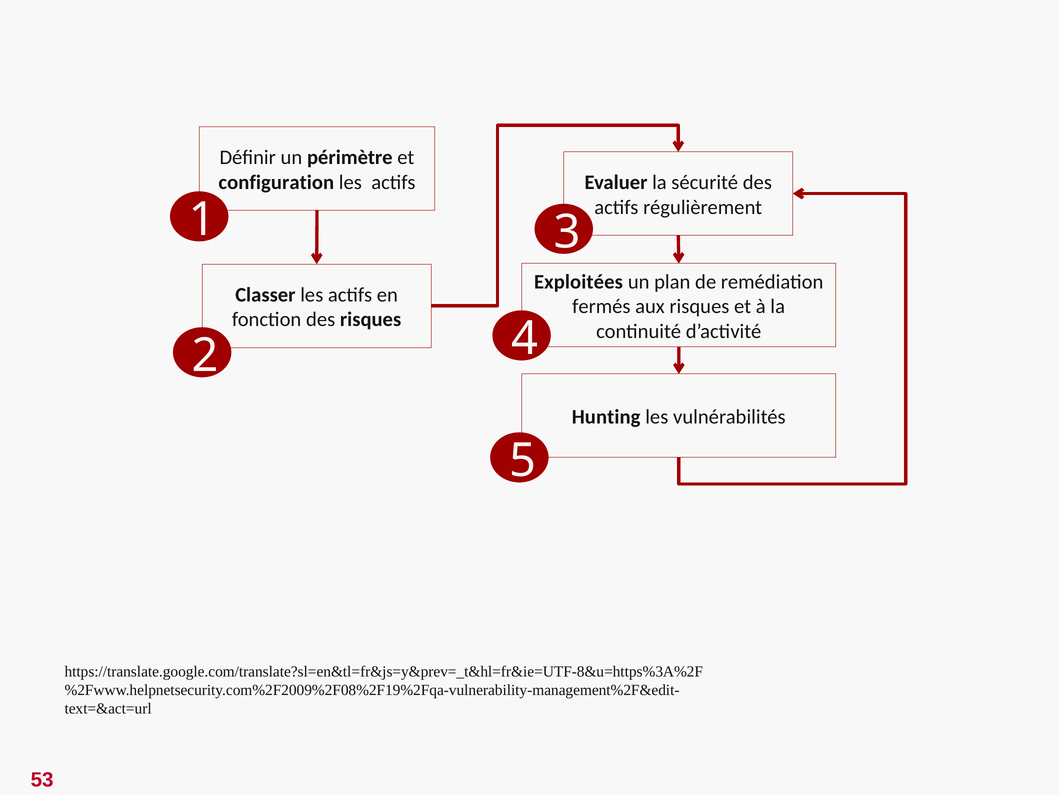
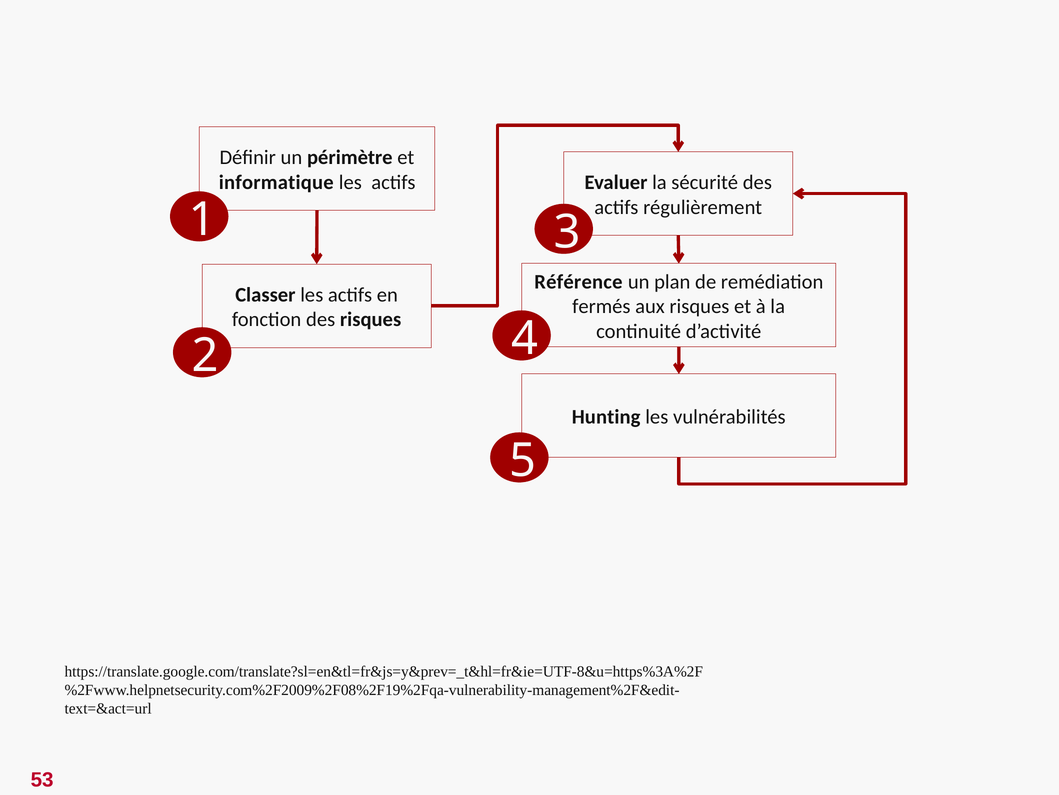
configuration: configuration -> informatique
Exploitées: Exploitées -> Référence
